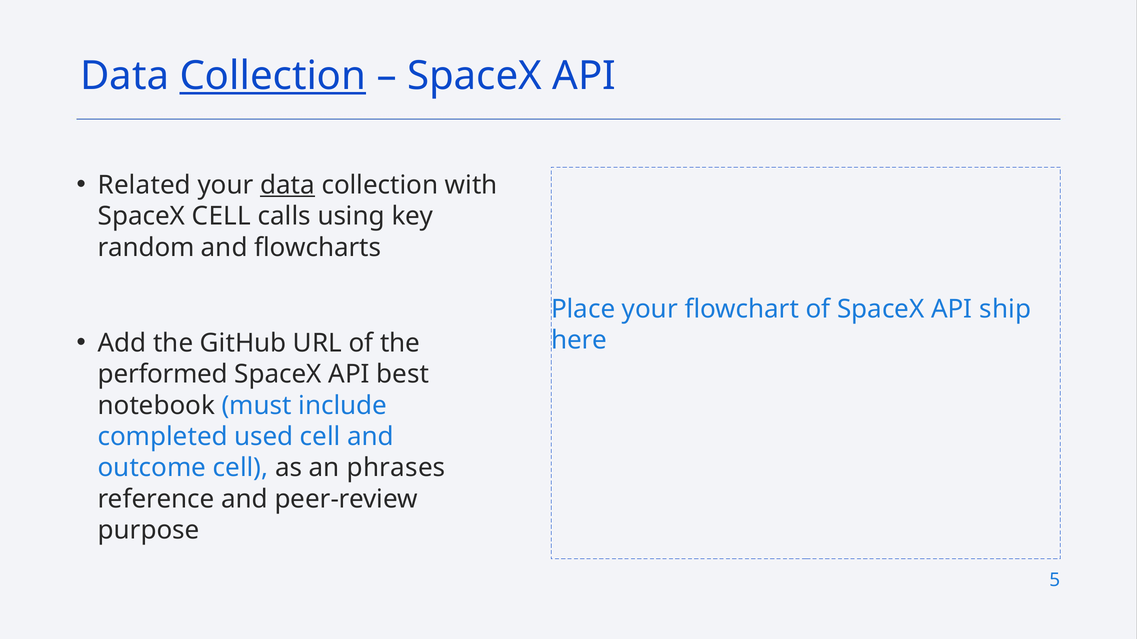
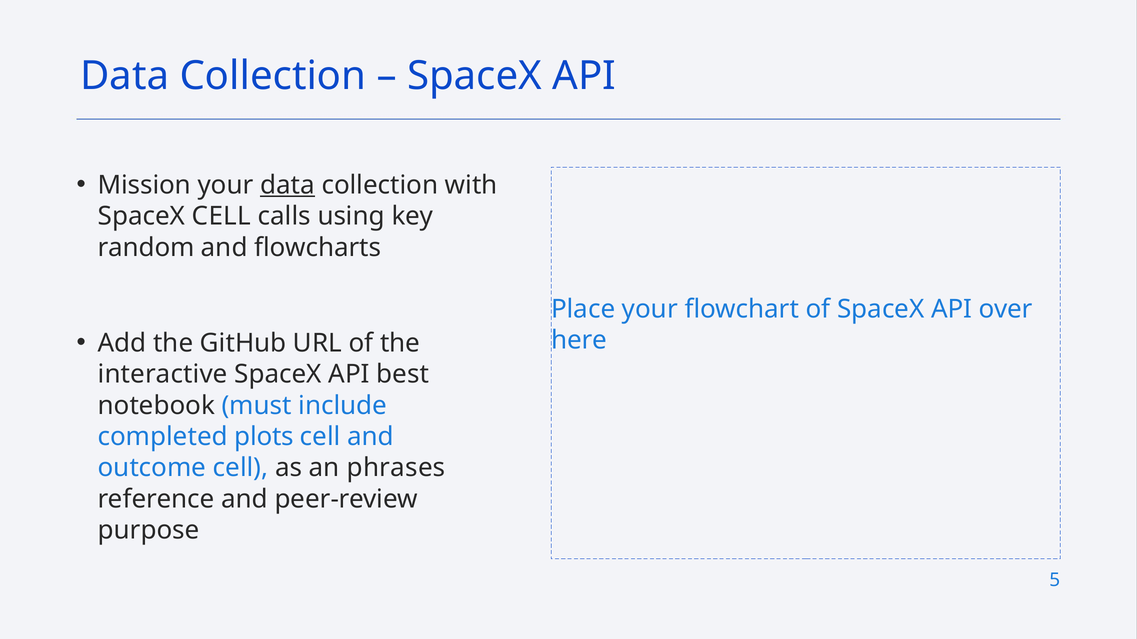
Collection at (273, 76) underline: present -> none
Related: Related -> Mission
ship: ship -> over
performed: performed -> interactive
used: used -> plots
